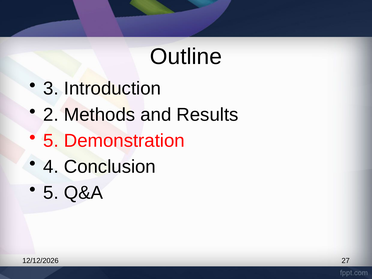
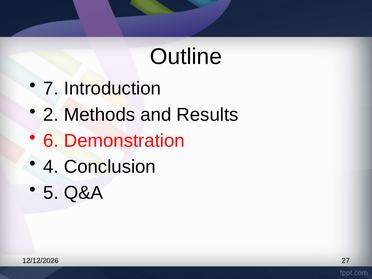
3: 3 -> 7
5 at (51, 141): 5 -> 6
